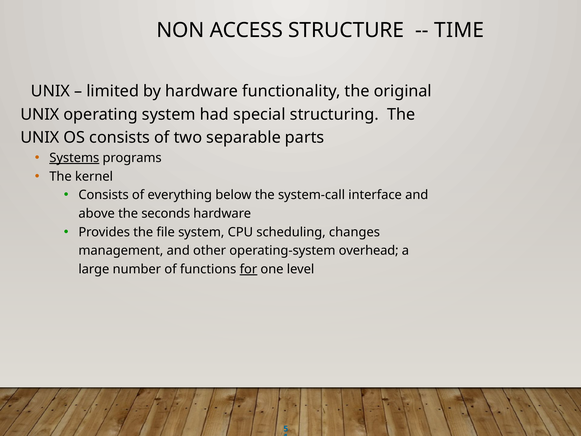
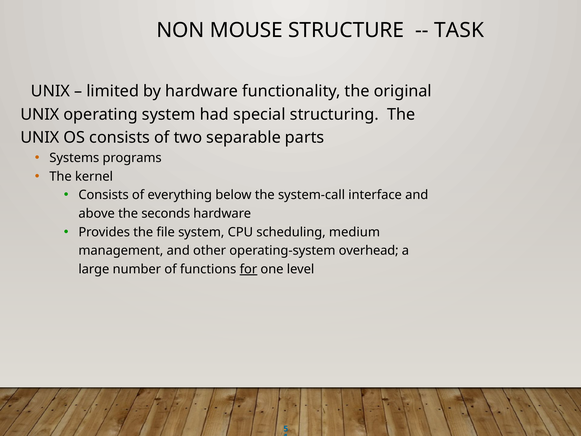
ACCESS: ACCESS -> MOUSE
TIME: TIME -> TASK
Systems underline: present -> none
changes: changes -> medium
